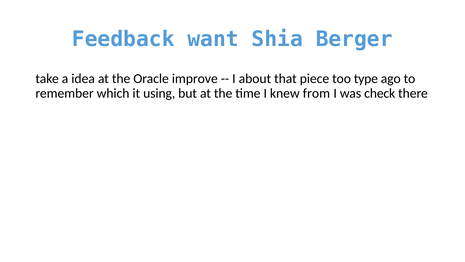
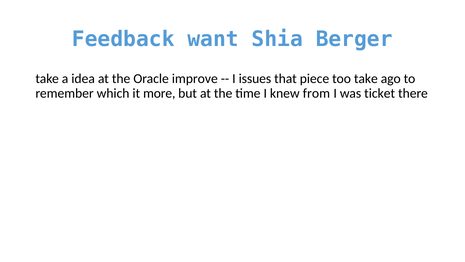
about: about -> issues
too type: type -> take
using: using -> more
check: check -> ticket
